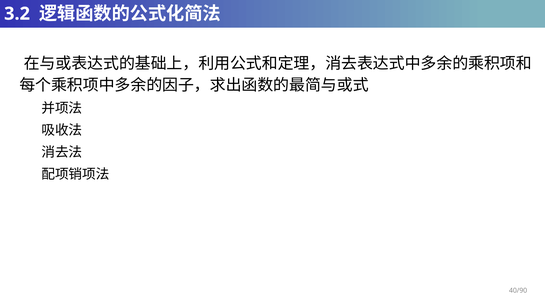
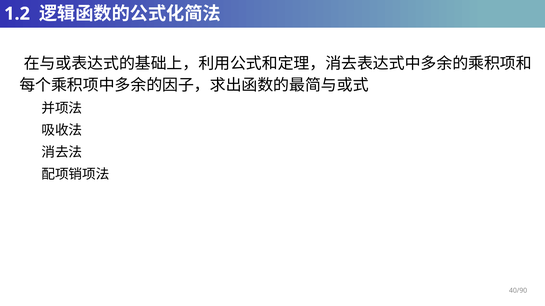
3.2: 3.2 -> 1.2
